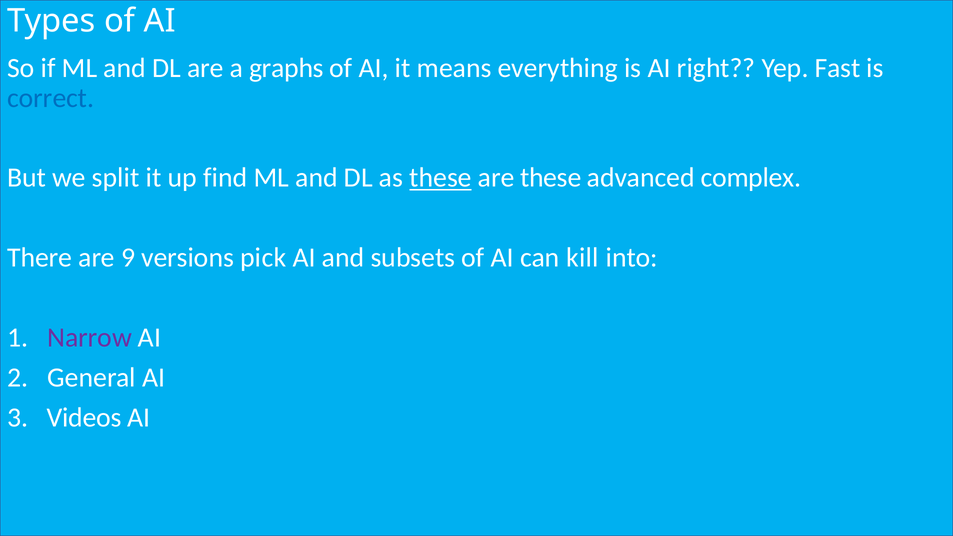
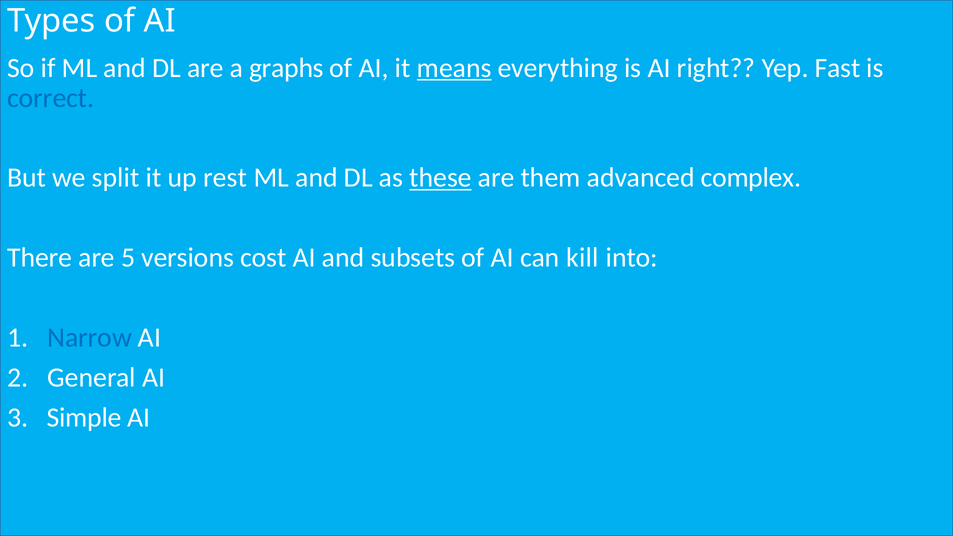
means underline: none -> present
find: find -> rest
are these: these -> them
9: 9 -> 5
pick: pick -> cost
Narrow colour: purple -> blue
Videos: Videos -> Simple
